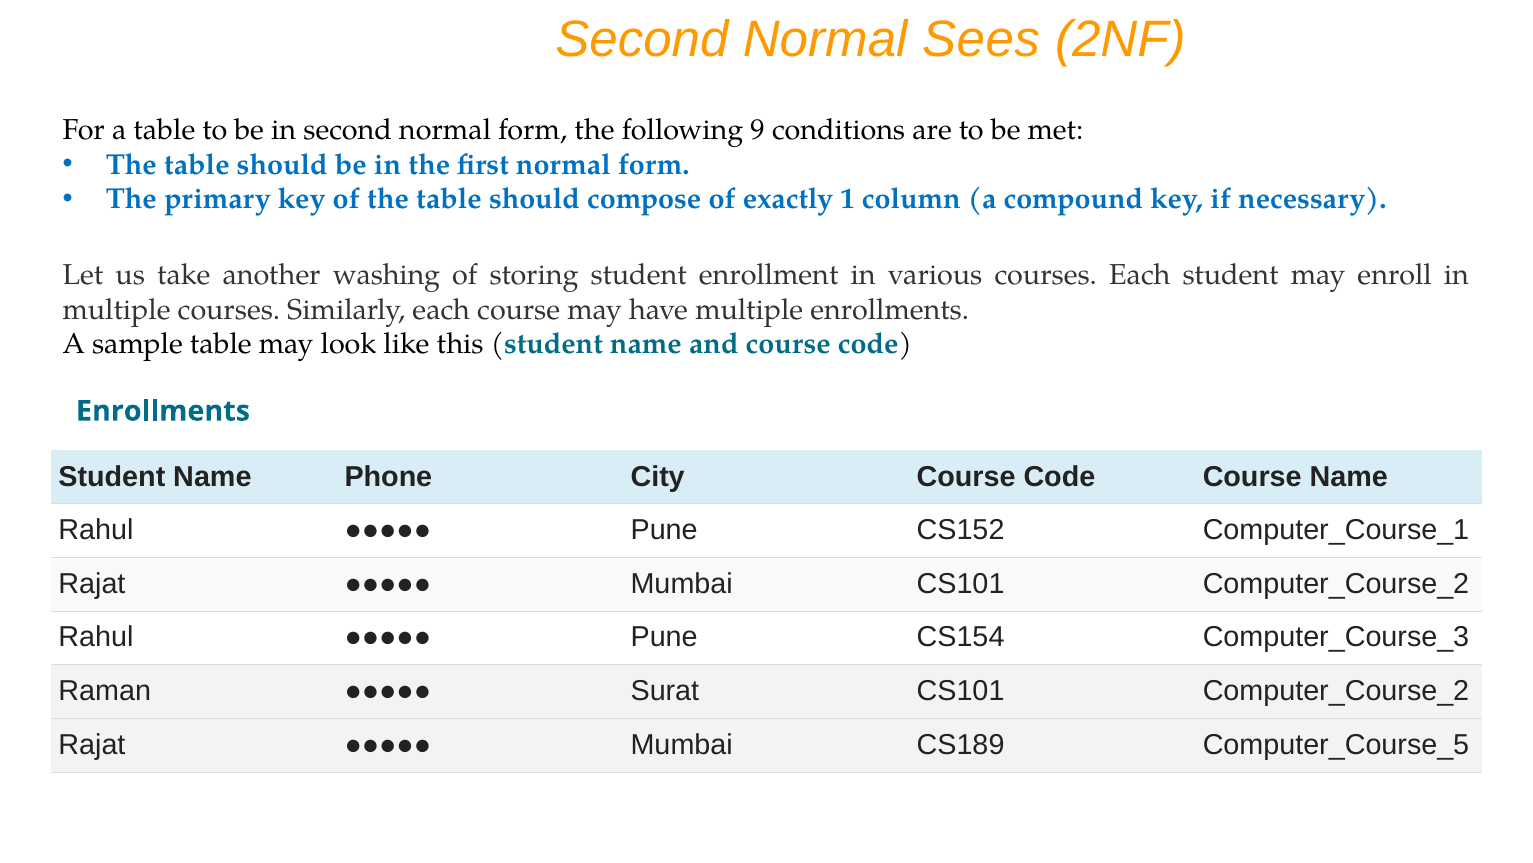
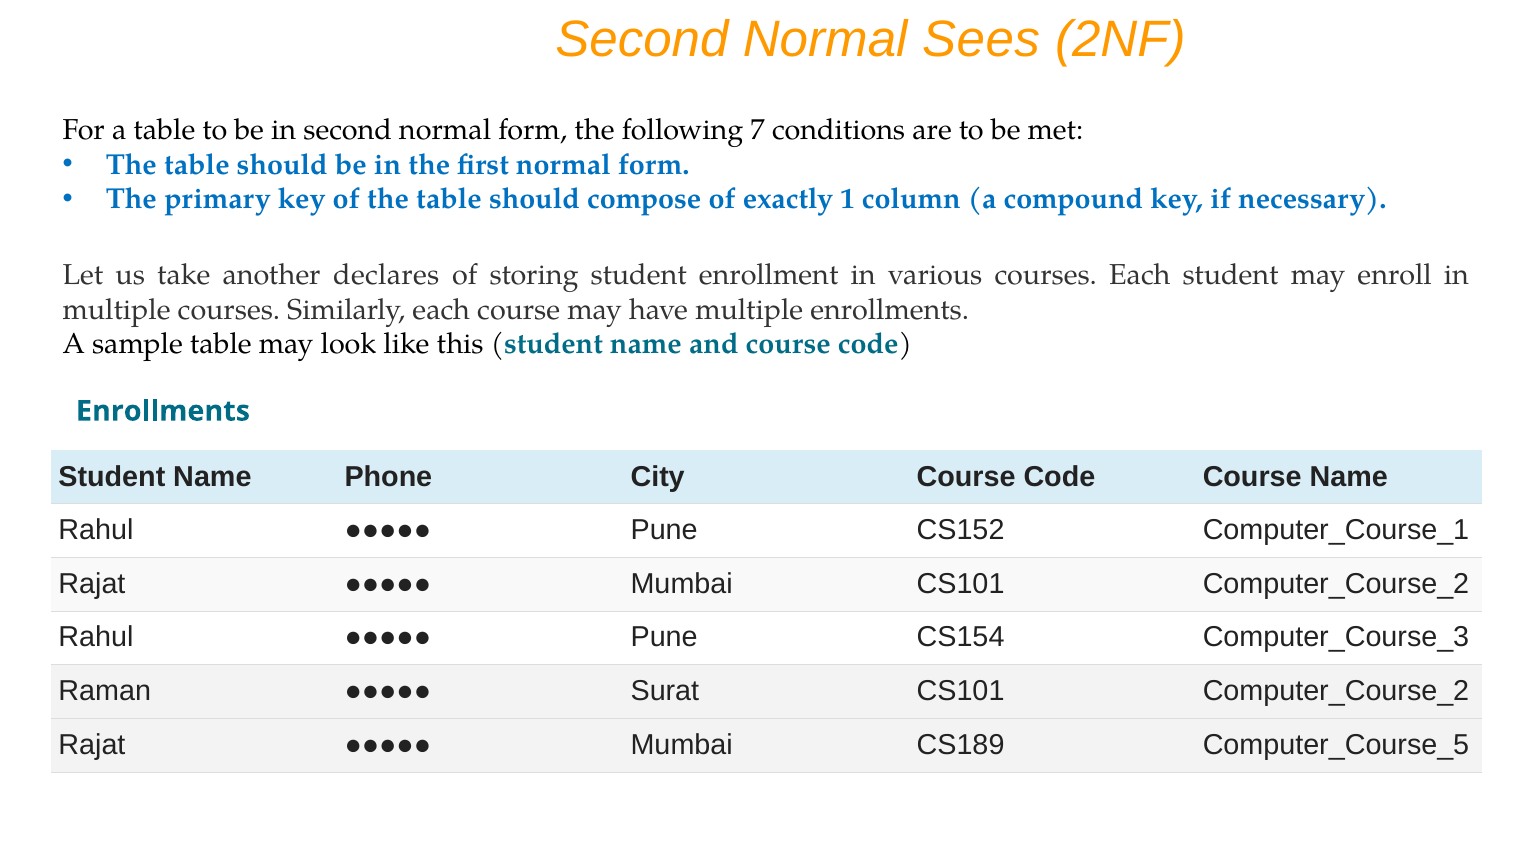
9: 9 -> 7
washing: washing -> declares
